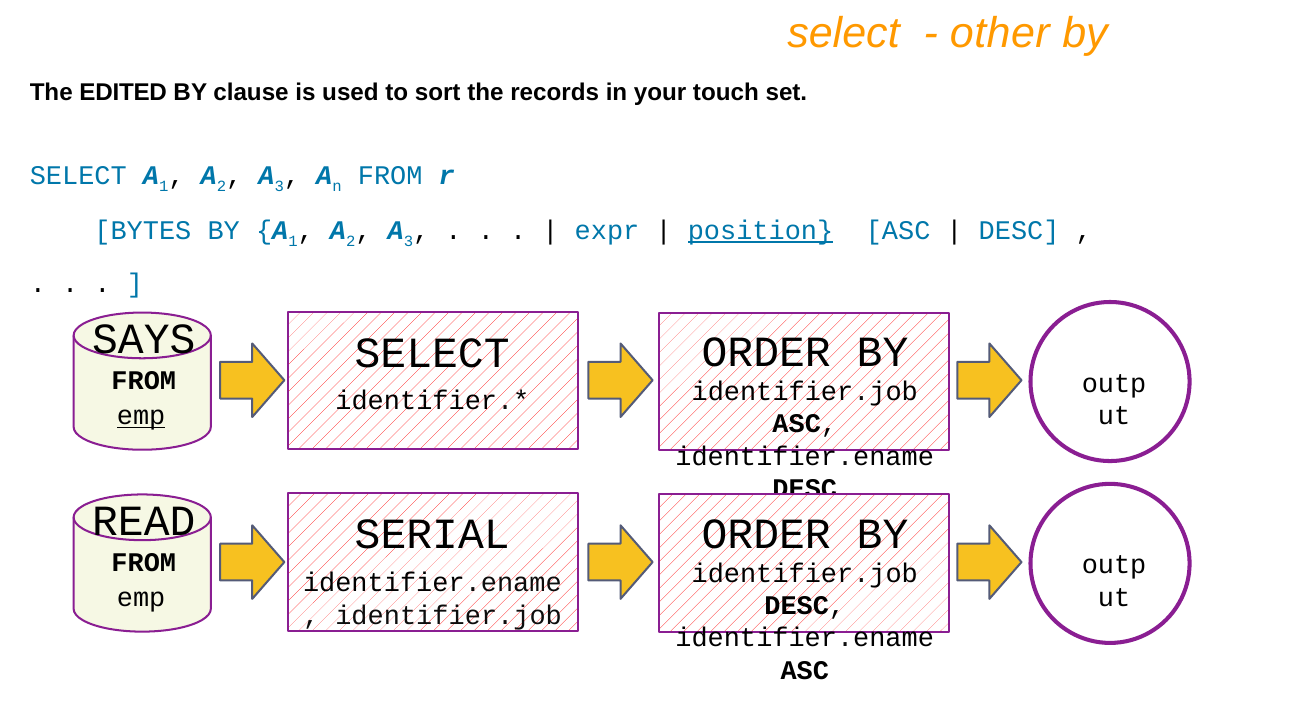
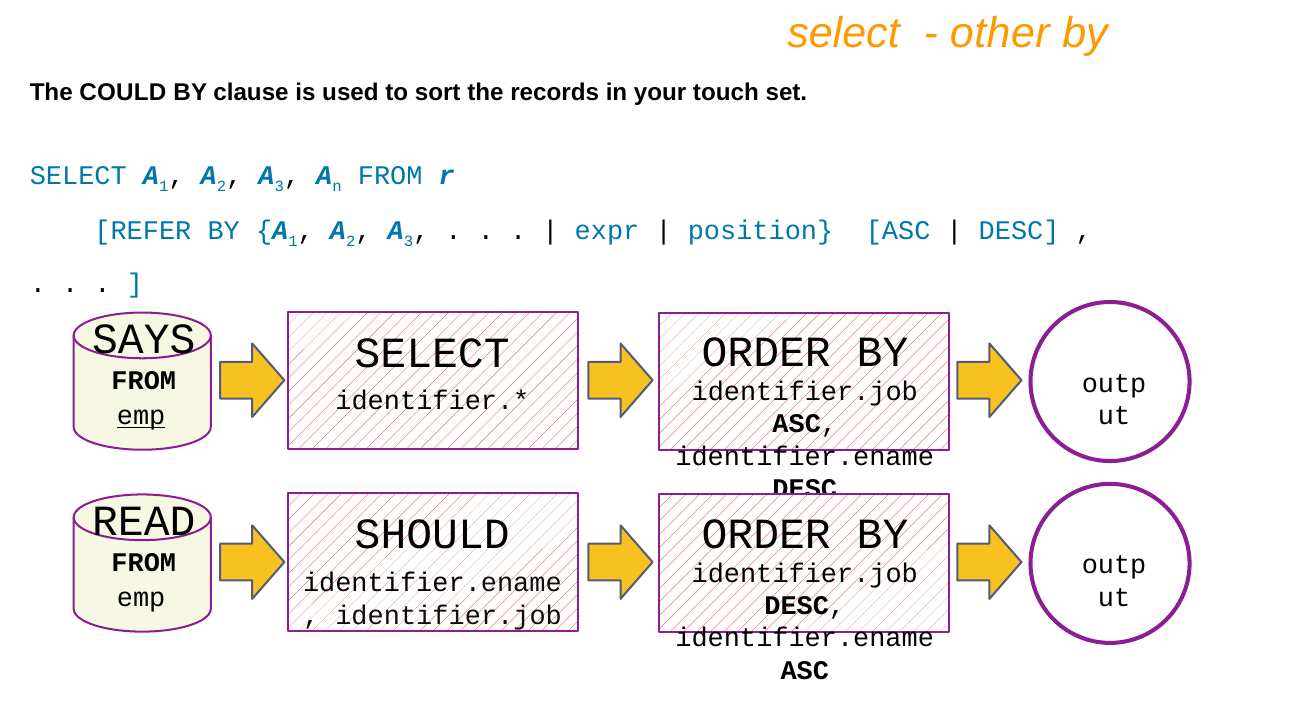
EDITED: EDITED -> COULD
BYTES: BYTES -> REFER
position underline: present -> none
SERIAL: SERIAL -> SHOULD
